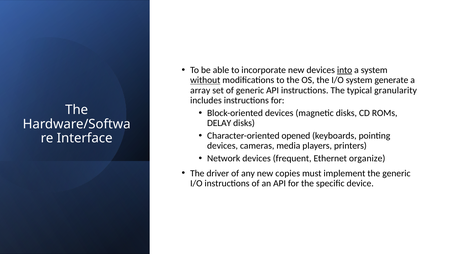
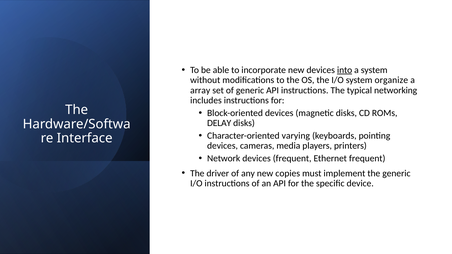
without underline: present -> none
generate: generate -> organize
granularity: granularity -> networking
opened: opened -> varying
Ethernet organize: organize -> frequent
